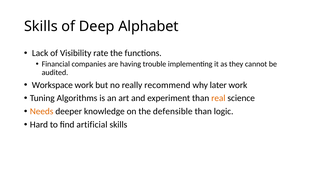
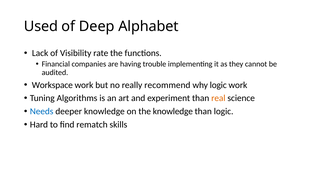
Skills at (41, 26): Skills -> Used
why later: later -> logic
Needs colour: orange -> blue
the defensible: defensible -> knowledge
artificial: artificial -> rematch
